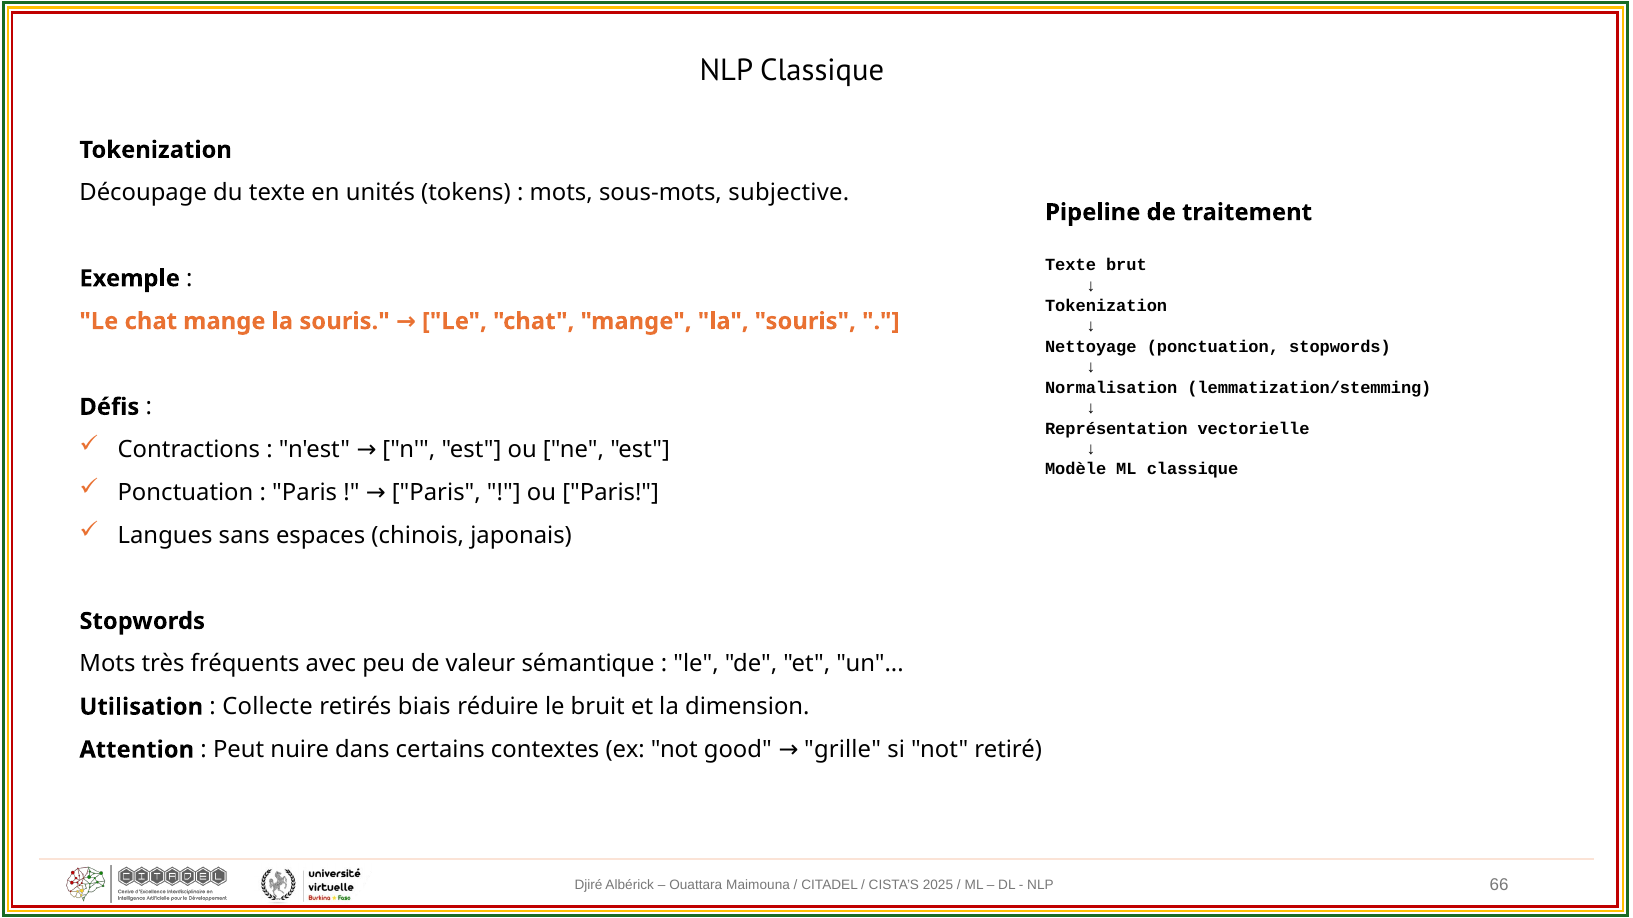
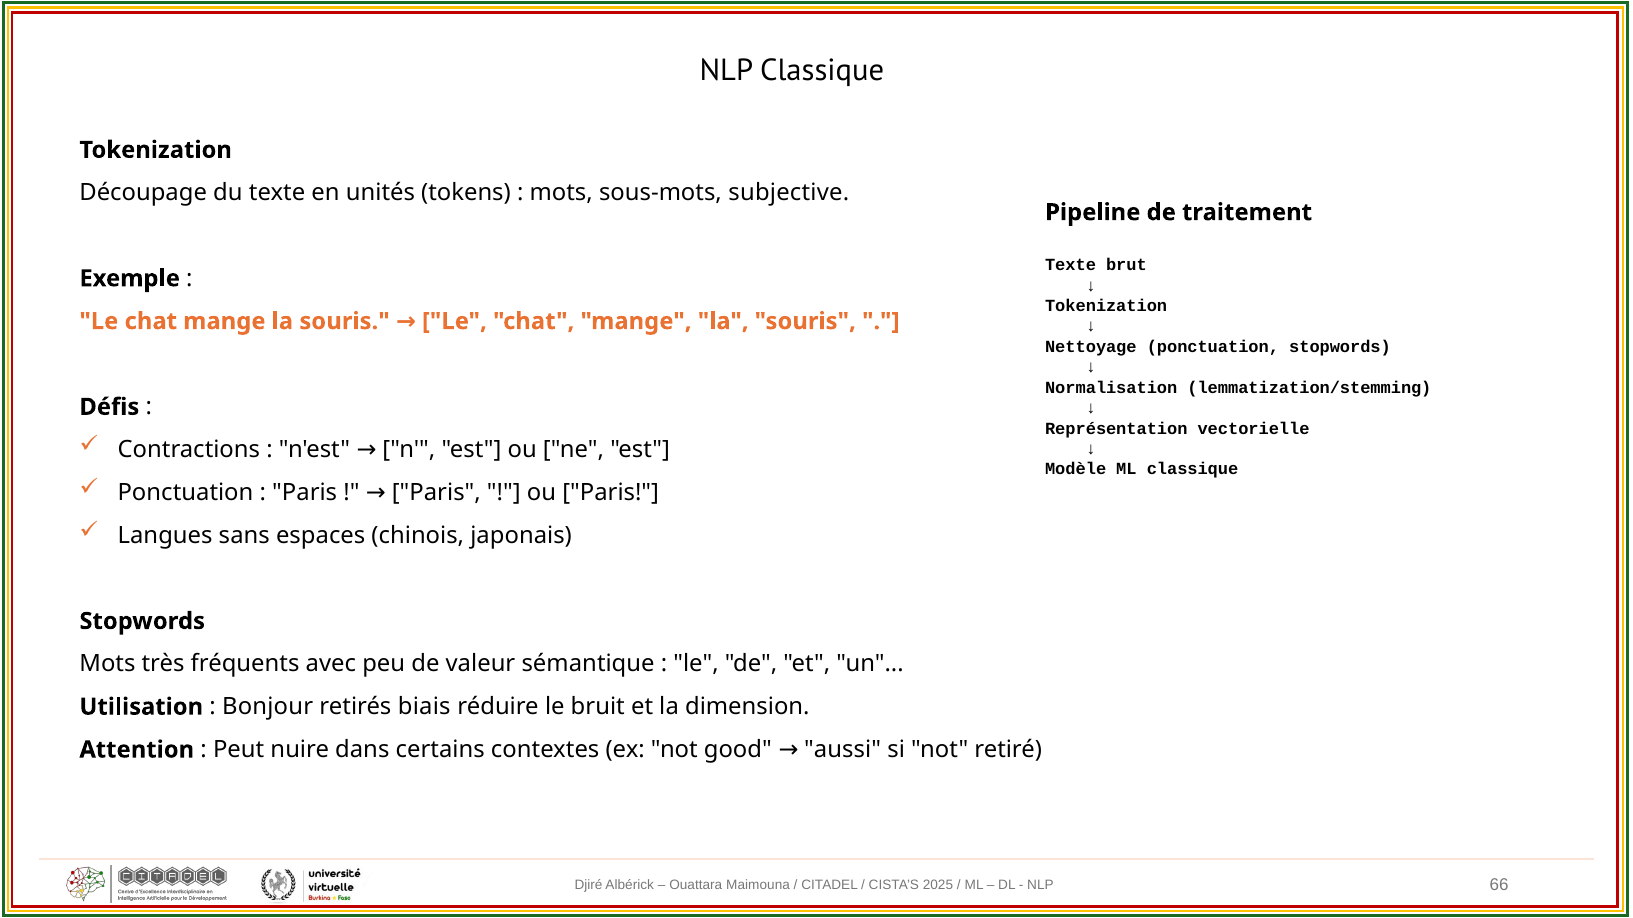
Collecte: Collecte -> Bonjour
grille: grille -> aussi
